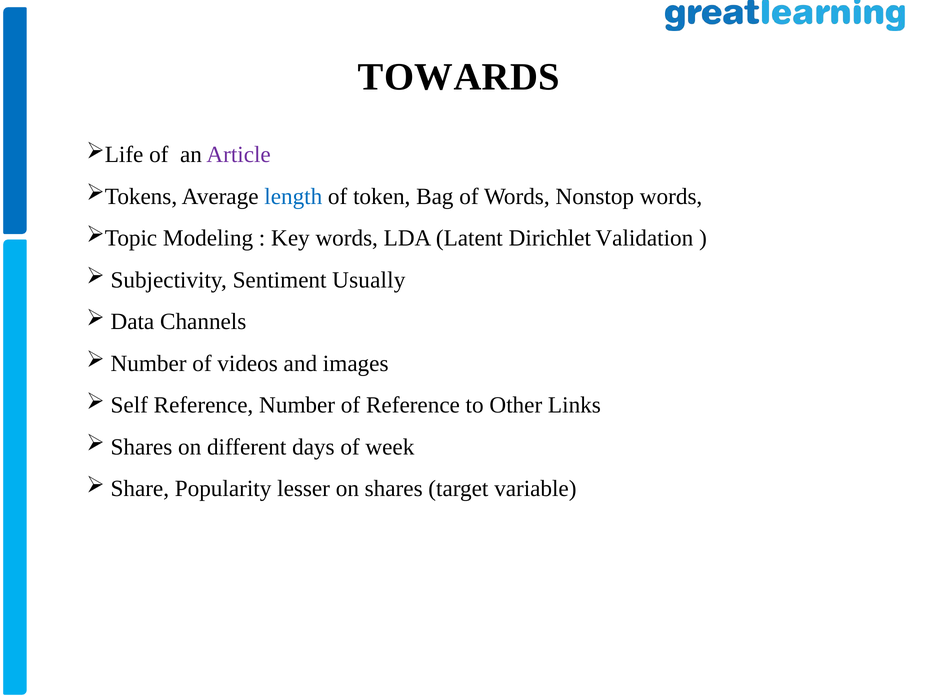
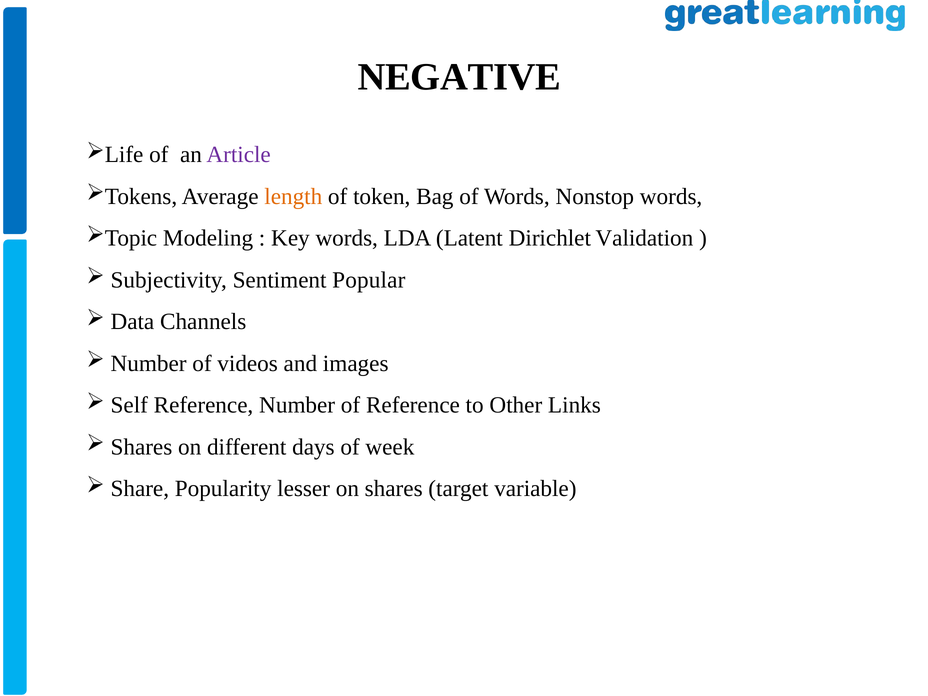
TOWARDS: TOWARDS -> NEGATIVE
length colour: blue -> orange
Usually: Usually -> Popular
